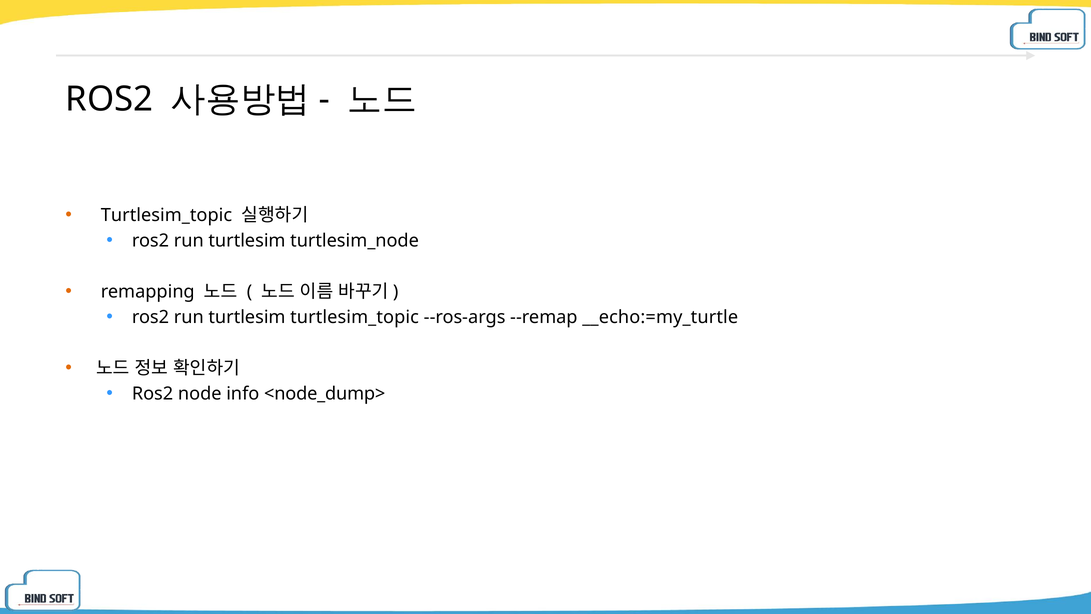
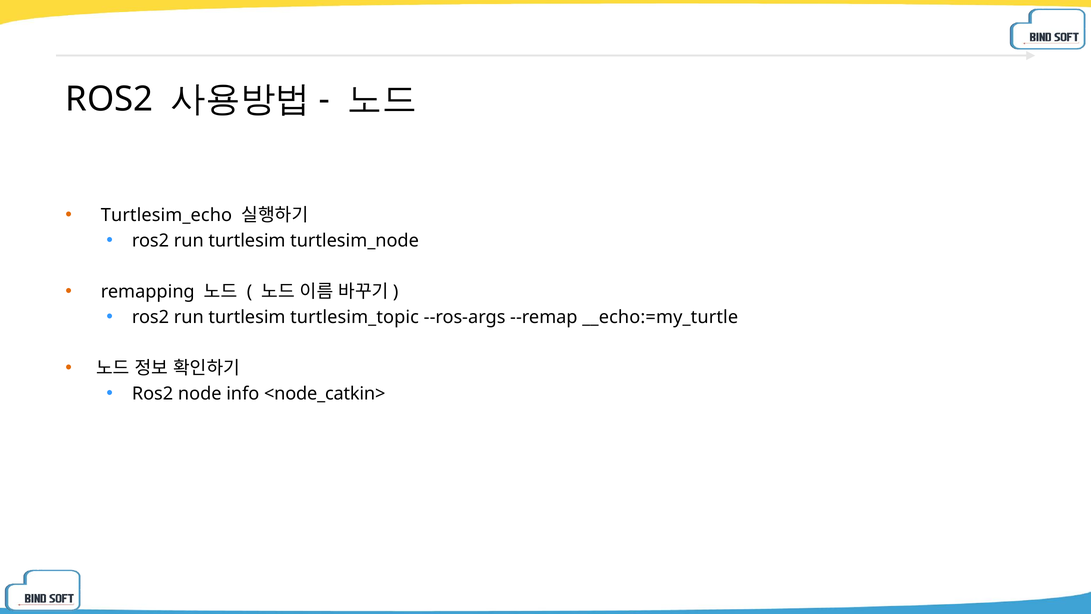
Turtlesim_topic at (167, 215): Turtlesim_topic -> Turtlesim_echo
<node_dump>: <node_dump> -> <node_catkin>
